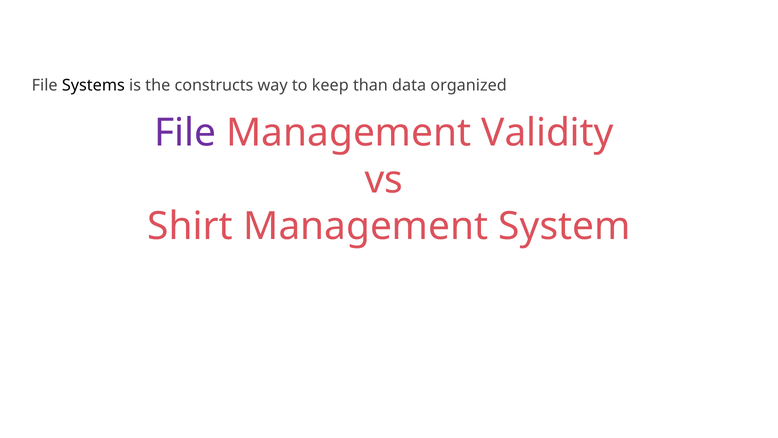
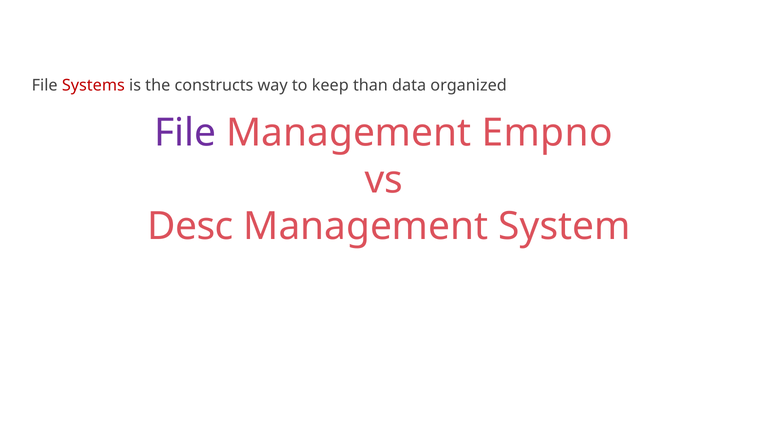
Systems colour: black -> red
Validity: Validity -> Empno
Shirt: Shirt -> Desc
